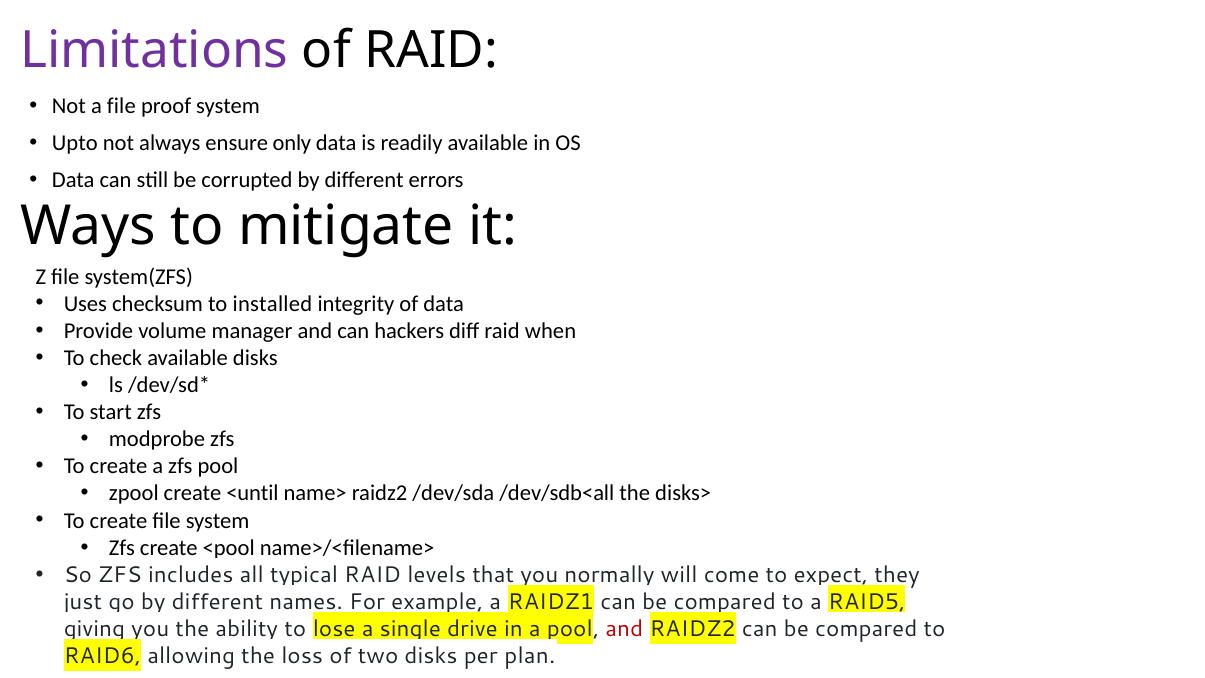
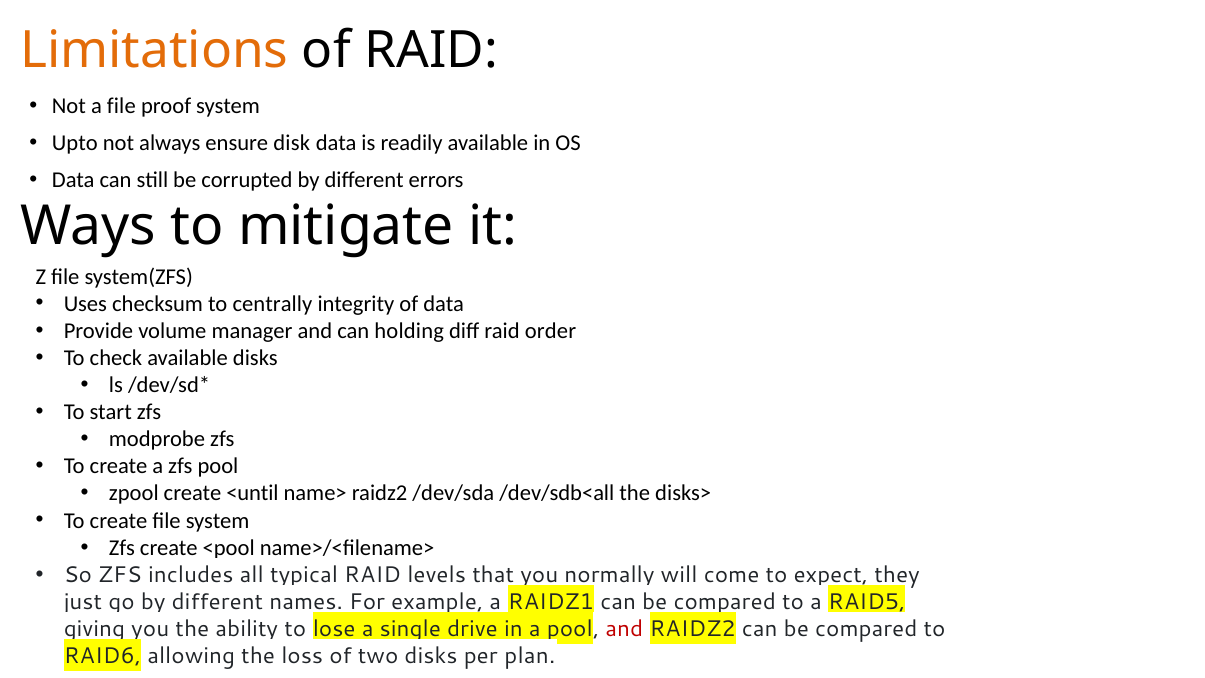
Limitations colour: purple -> orange
only: only -> disk
installed: installed -> centrally
hackers: hackers -> holding
when: when -> order
